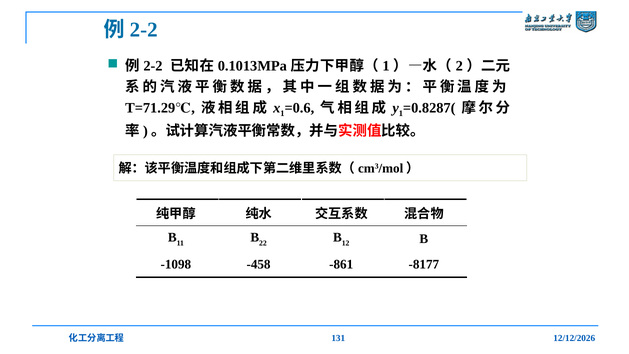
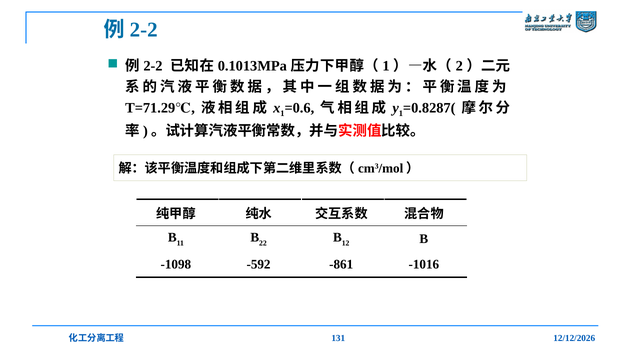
-458: -458 -> -592
-8177: -8177 -> -1016
